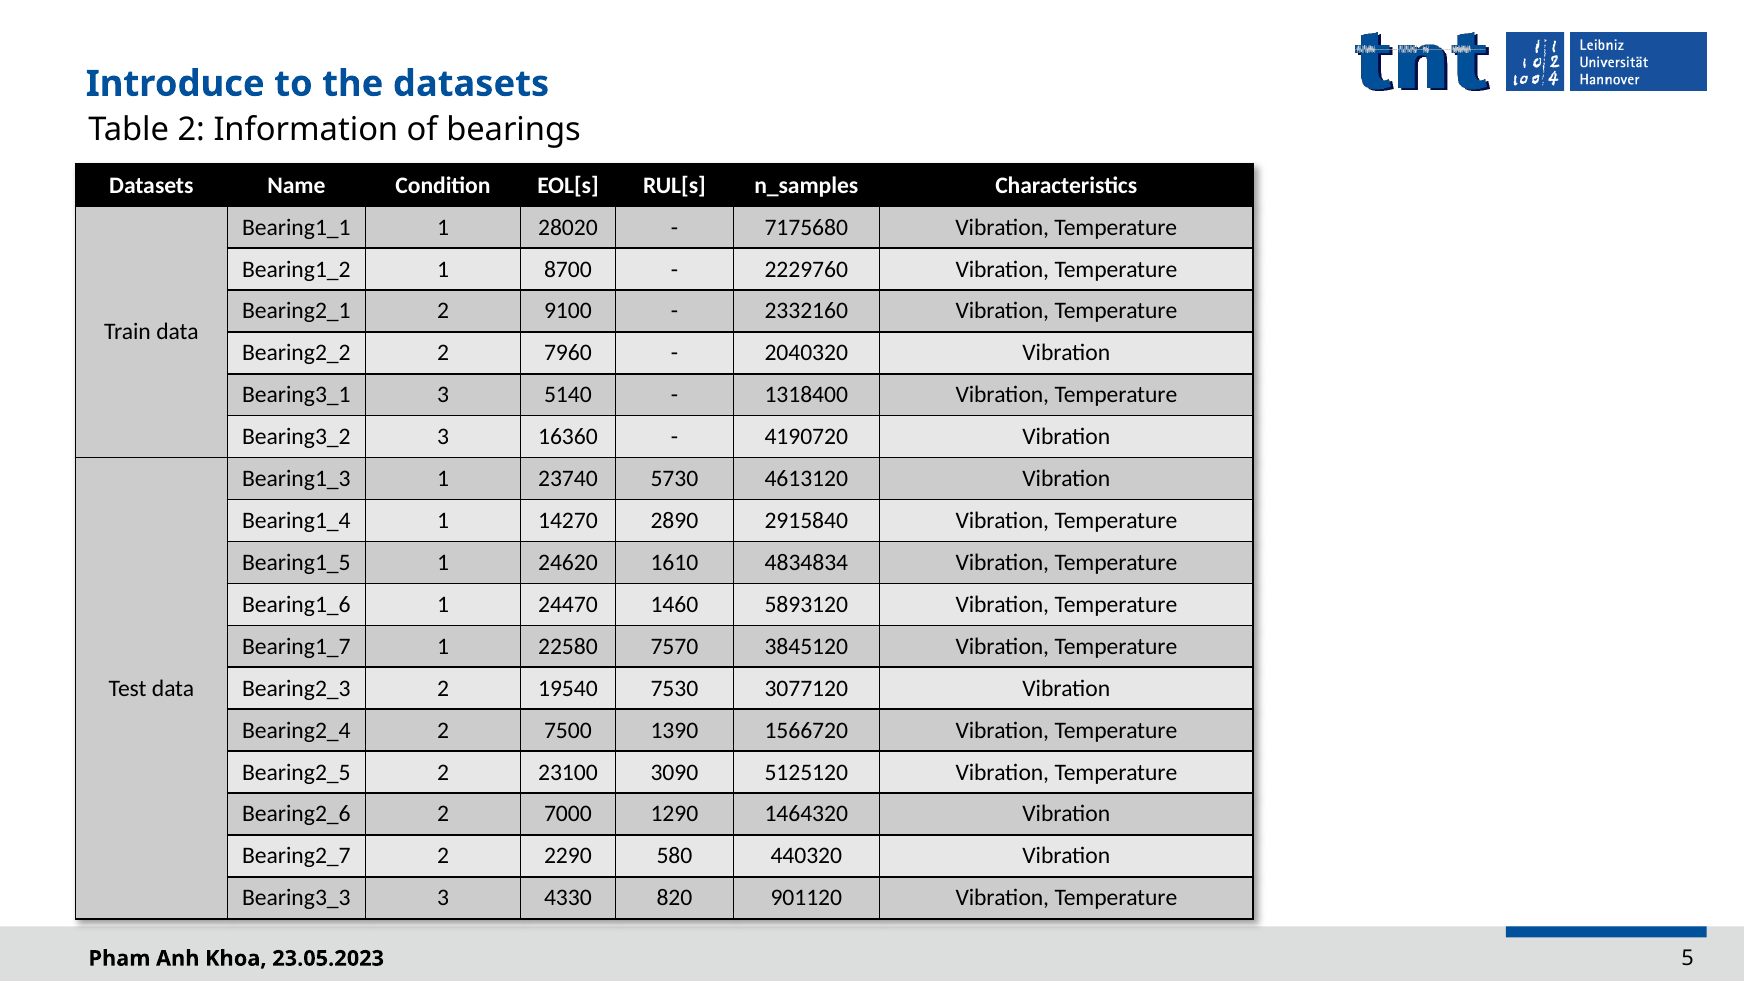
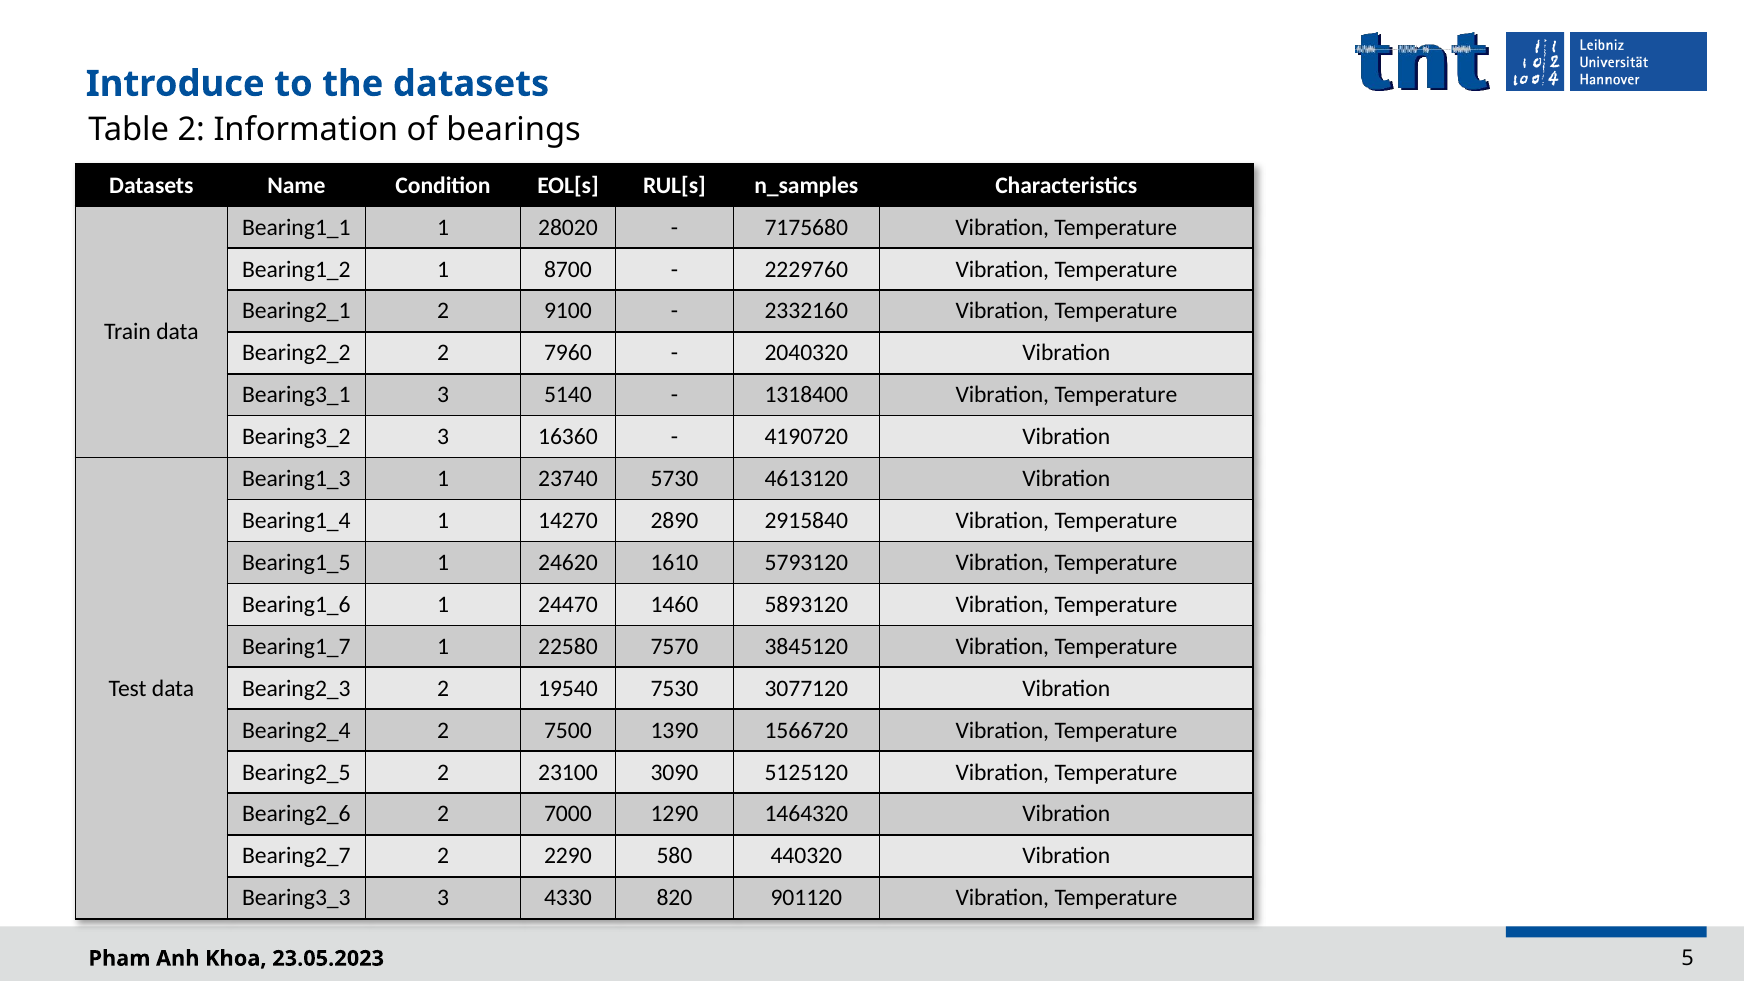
4834834: 4834834 -> 5793120
